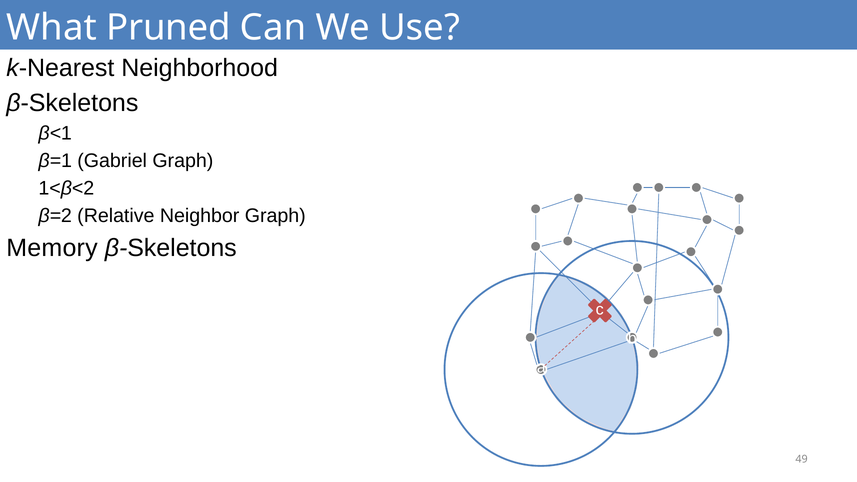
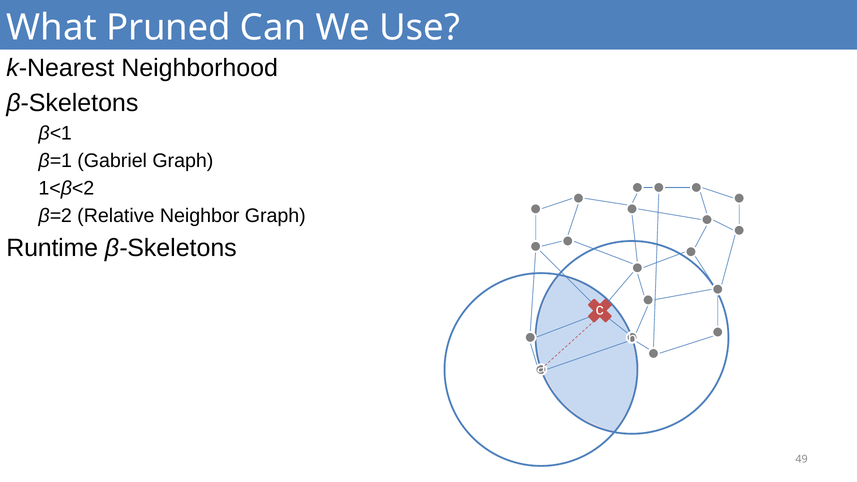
Memory: Memory -> Runtime
